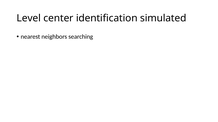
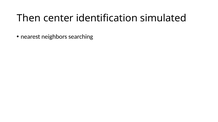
Level: Level -> Then
